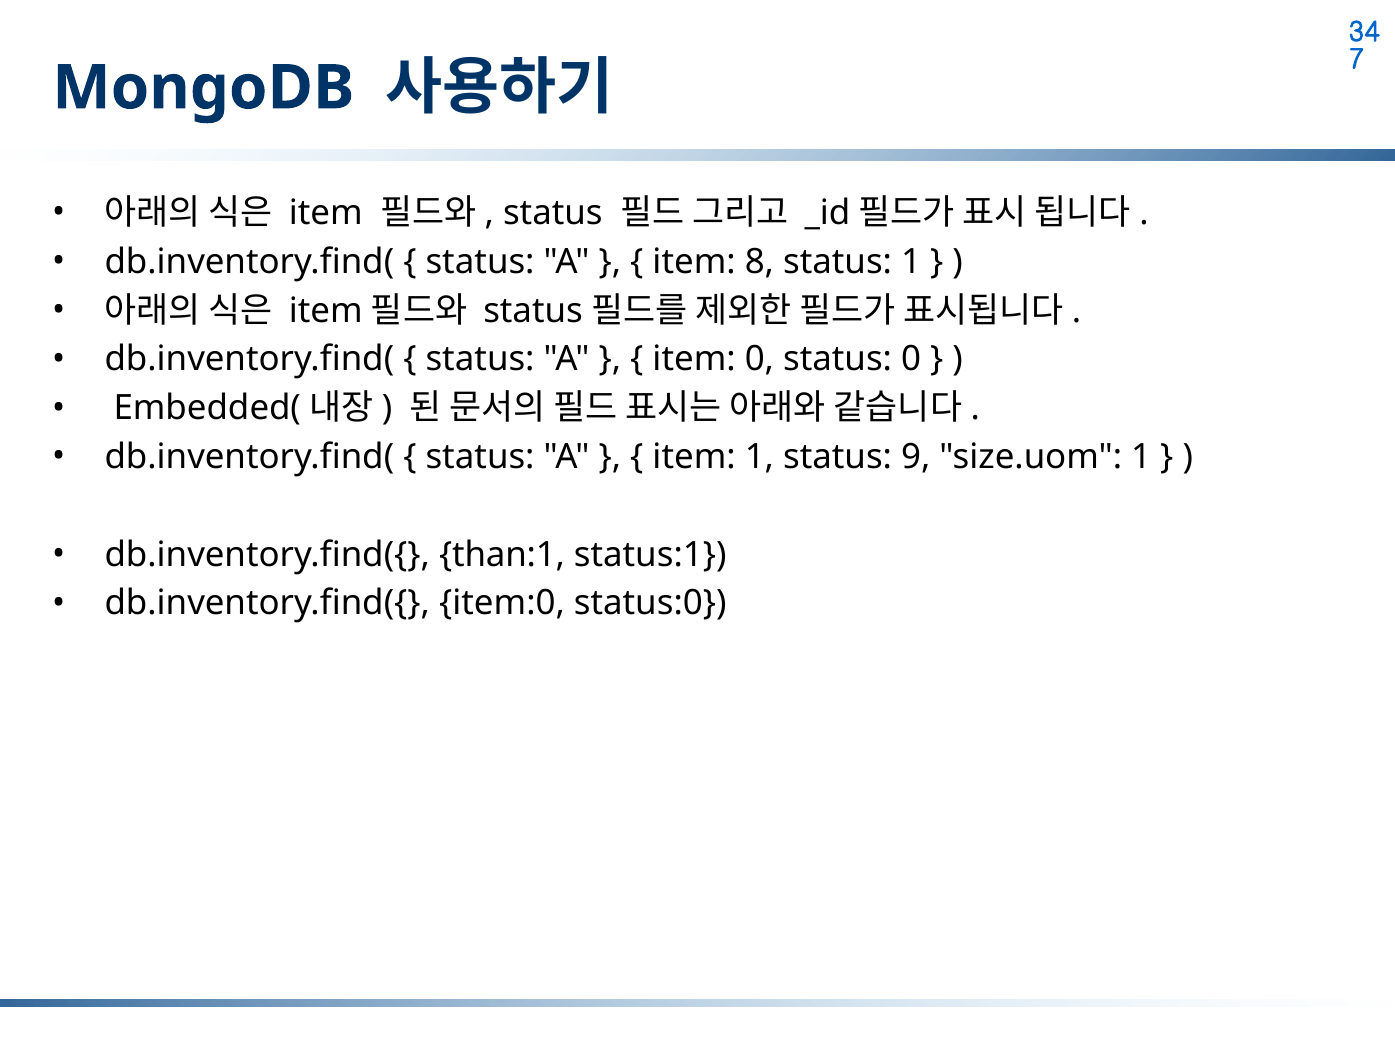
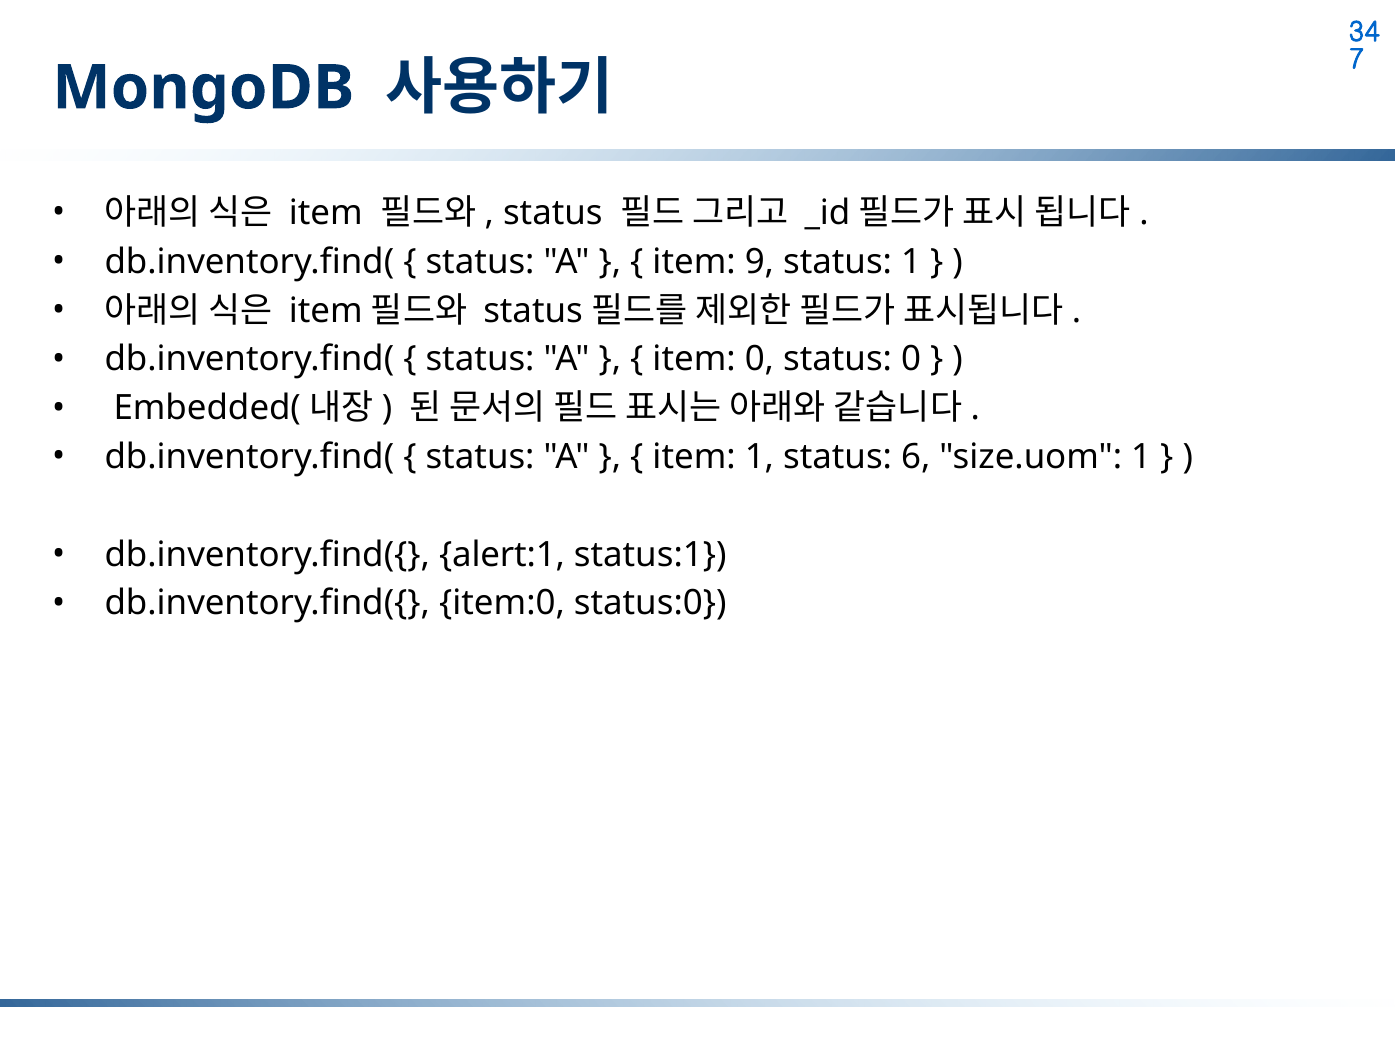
8: 8 -> 9
9: 9 -> 6
than:1: than:1 -> alert:1
